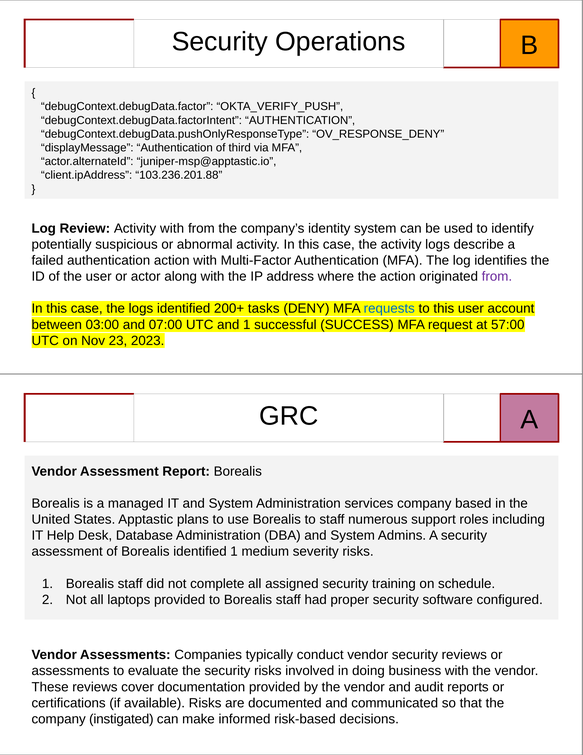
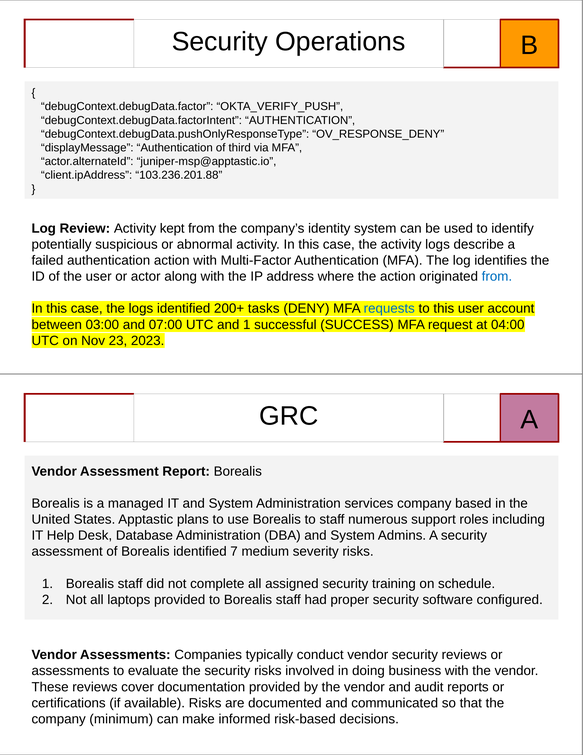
Activity with: with -> kept
from at (497, 276) colour: purple -> blue
57:00: 57:00 -> 04:00
identified 1: 1 -> 7
instigated: instigated -> minimum
